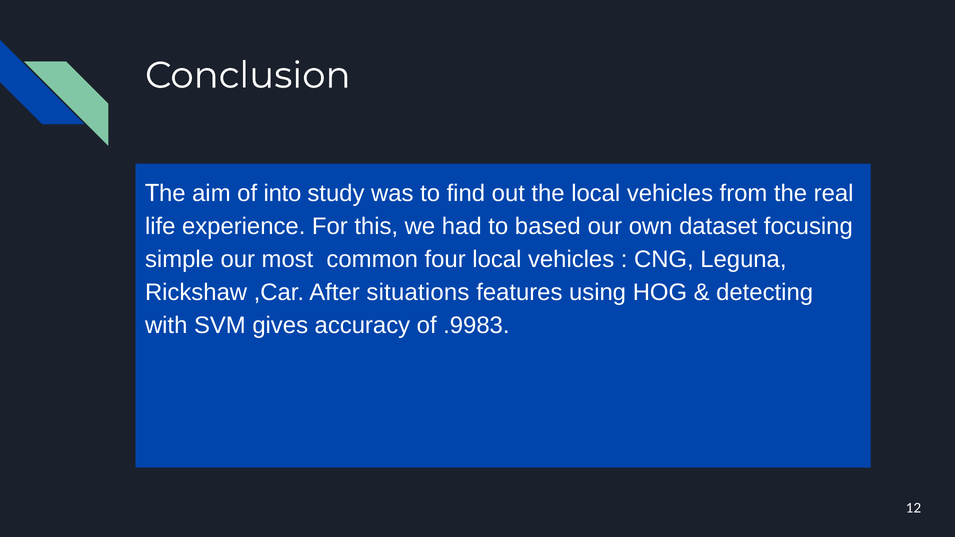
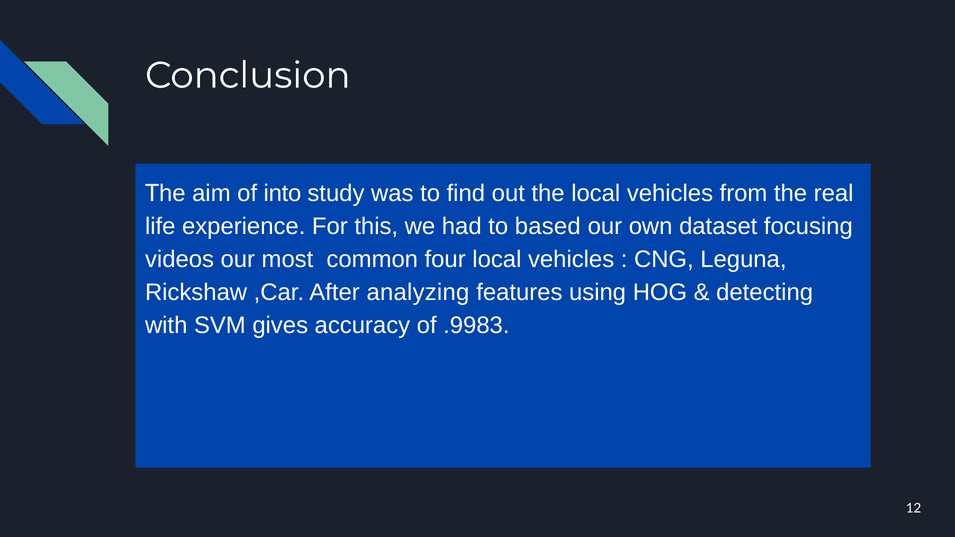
simple: simple -> videos
situations: situations -> analyzing
